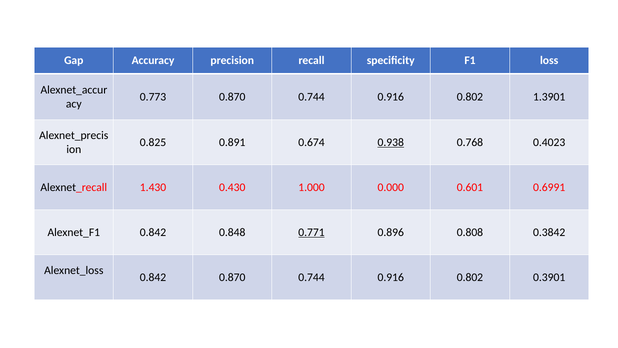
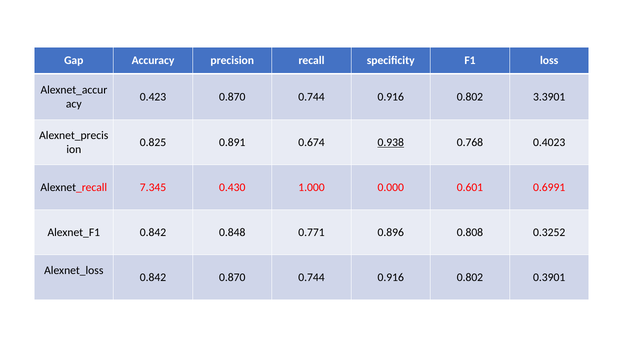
0.773: 0.773 -> 0.423
1.3901: 1.3901 -> 3.3901
1.430: 1.430 -> 7.345
0.771 underline: present -> none
0.3842: 0.3842 -> 0.3252
